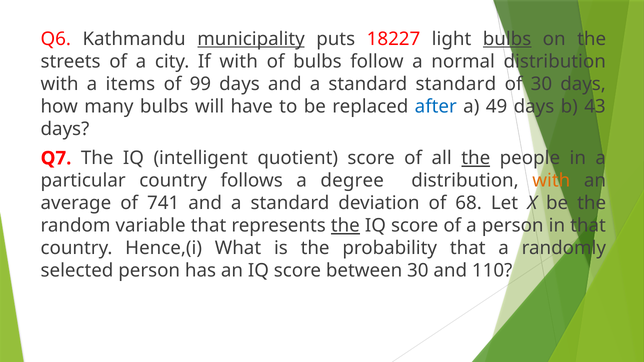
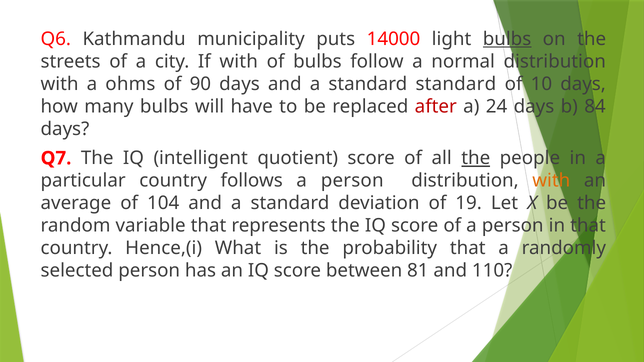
municipality underline: present -> none
18227: 18227 -> 14000
items: items -> ohms
99: 99 -> 90
of 30: 30 -> 10
after colour: blue -> red
49: 49 -> 24
43: 43 -> 84
follows a degree: degree -> person
741: 741 -> 104
68: 68 -> 19
the at (345, 226) underline: present -> none
between 30: 30 -> 81
